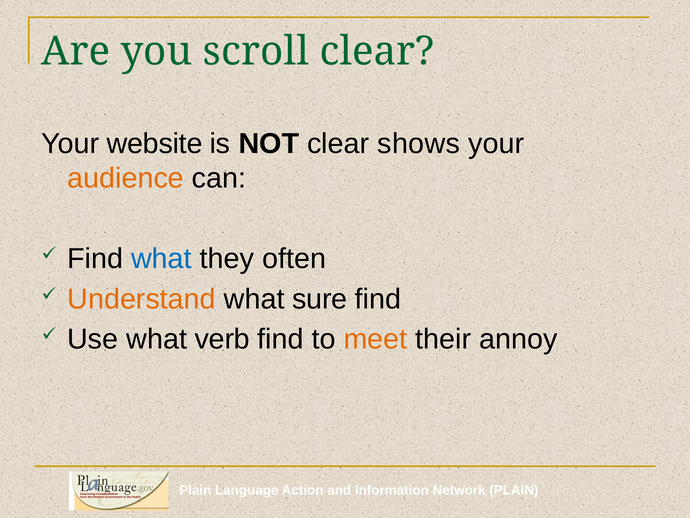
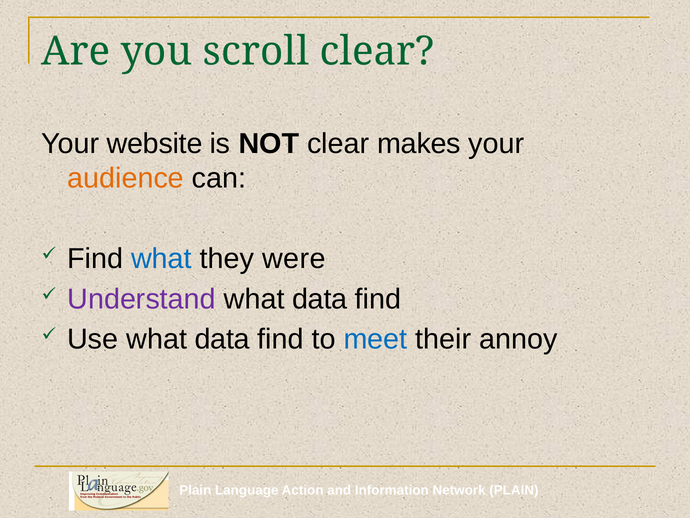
shows: shows -> makes
often: often -> were
Understand colour: orange -> purple
sure at (320, 299): sure -> data
Use what verb: verb -> data
meet colour: orange -> blue
